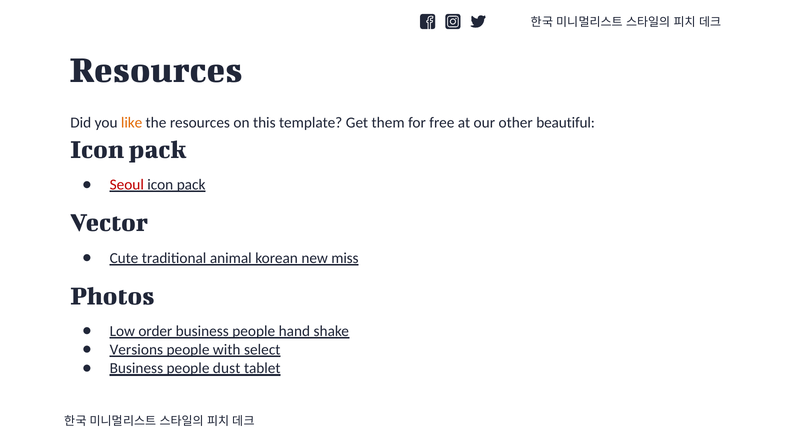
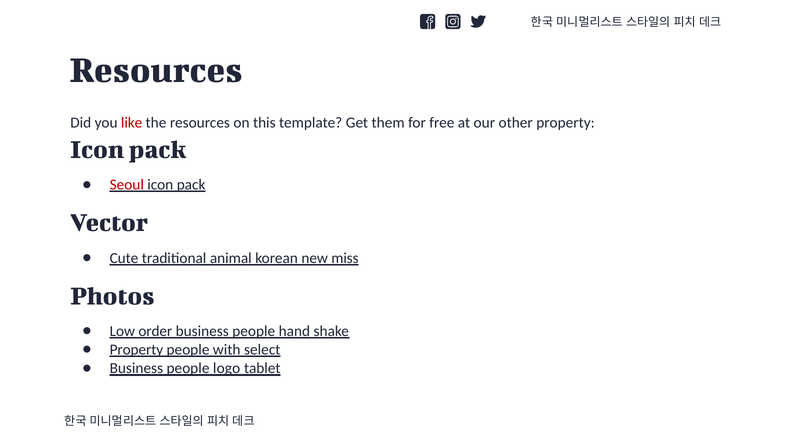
like colour: orange -> red
other beautiful: beautiful -> property
Versions at (136, 350): Versions -> Property
dust: dust -> logo
